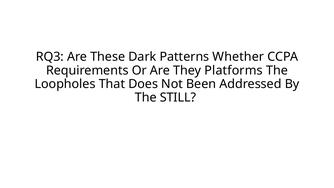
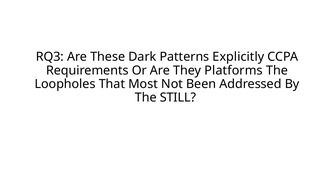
Whether: Whether -> Explicitly
Does: Does -> Most
